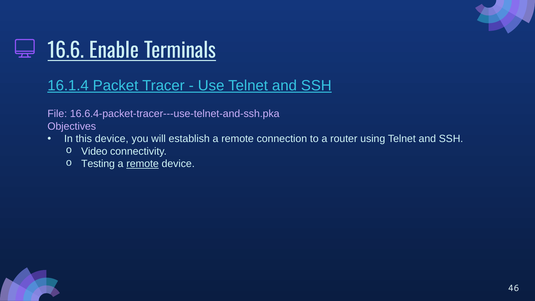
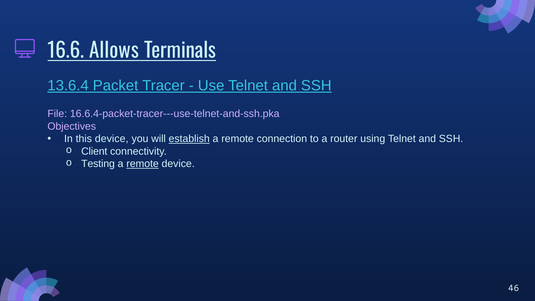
Enable: Enable -> Allows
16.1.4: 16.1.4 -> 13.6.4
establish underline: none -> present
Video: Video -> Client
